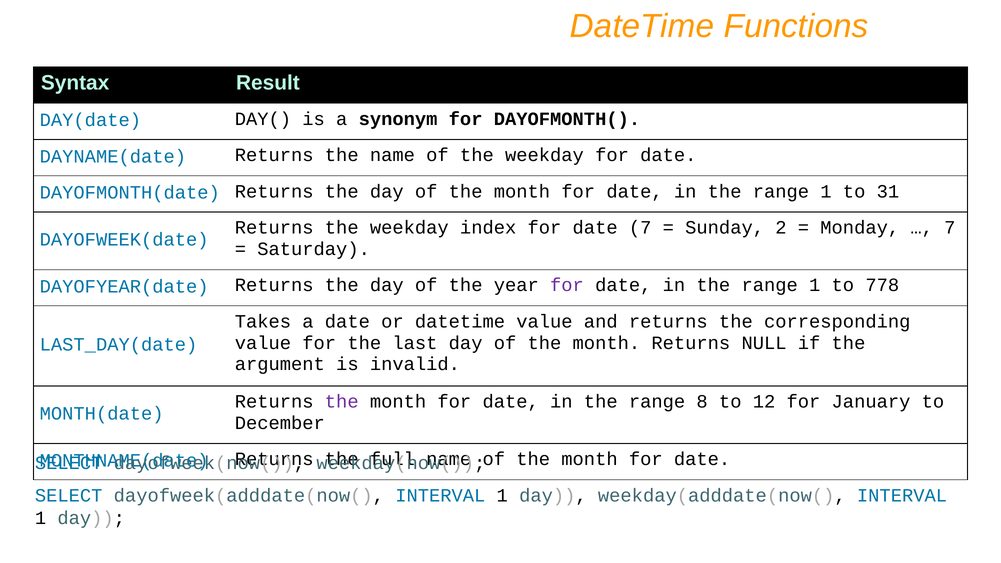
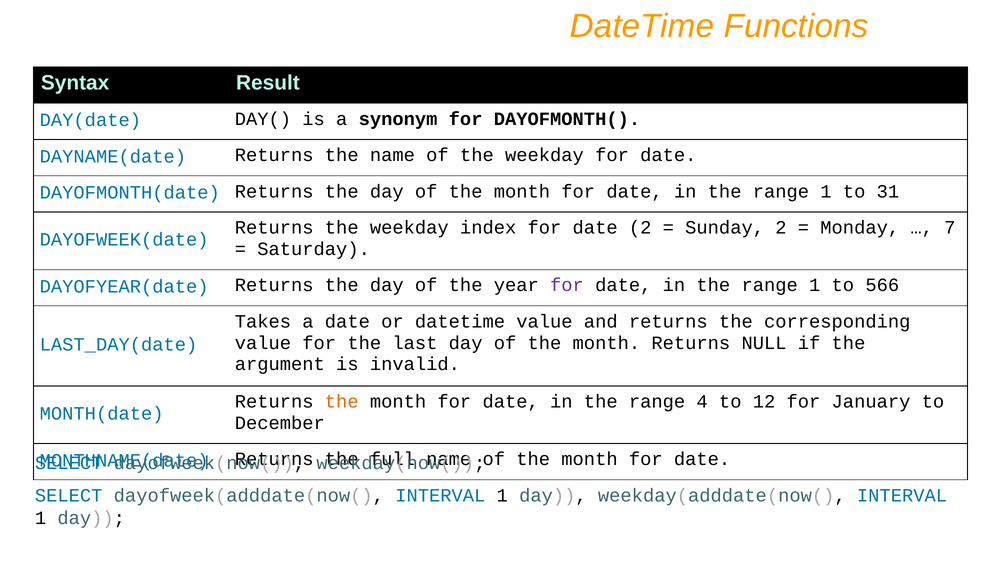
date 7: 7 -> 2
778: 778 -> 566
the at (342, 402) colour: purple -> orange
8: 8 -> 4
